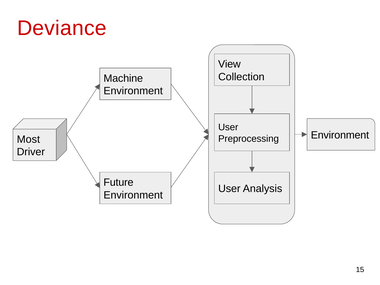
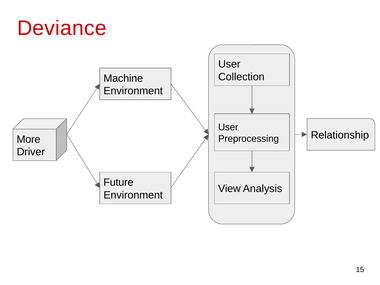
View at (229, 64): View -> User
Environment at (340, 135): Environment -> Relationship
Most: Most -> More
User at (229, 189): User -> View
